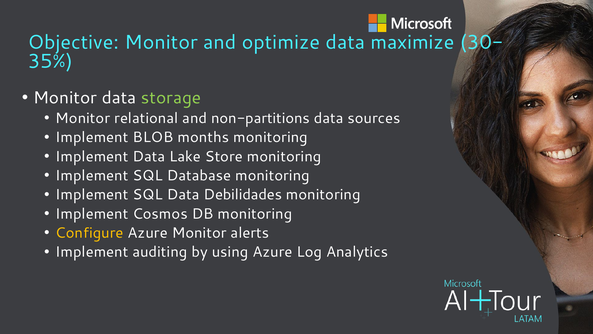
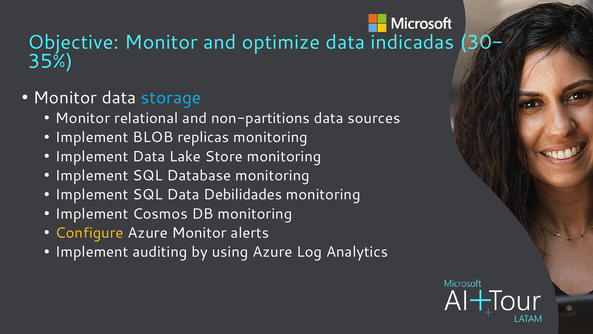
maximize: maximize -> indicadas
storage colour: light green -> light blue
months: months -> replicas
